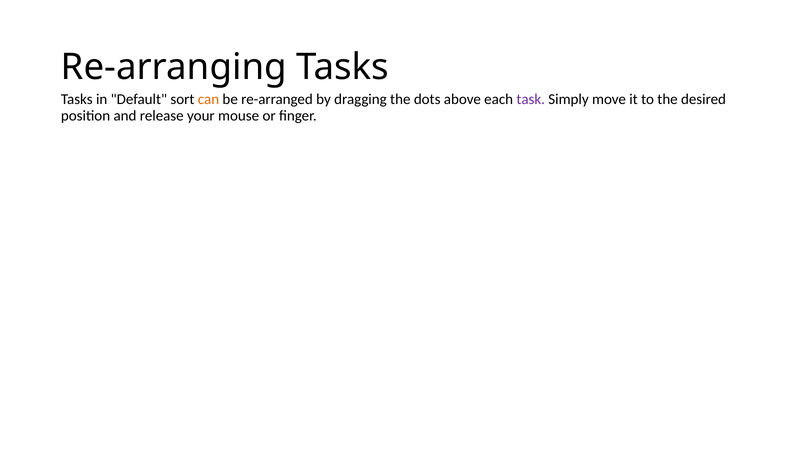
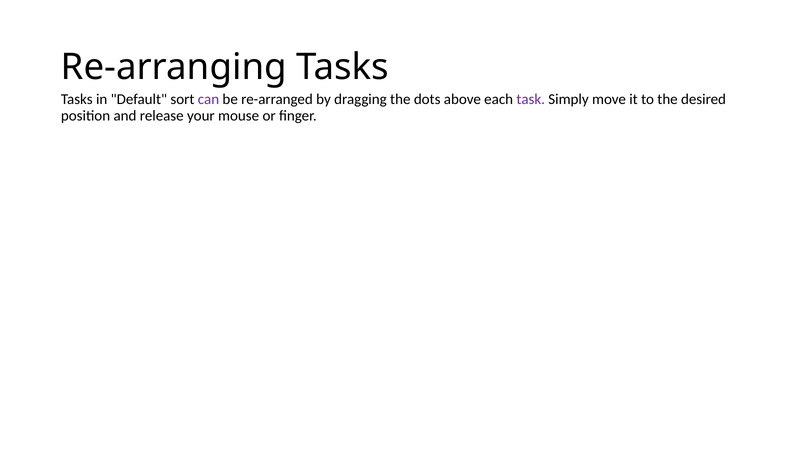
can colour: orange -> purple
